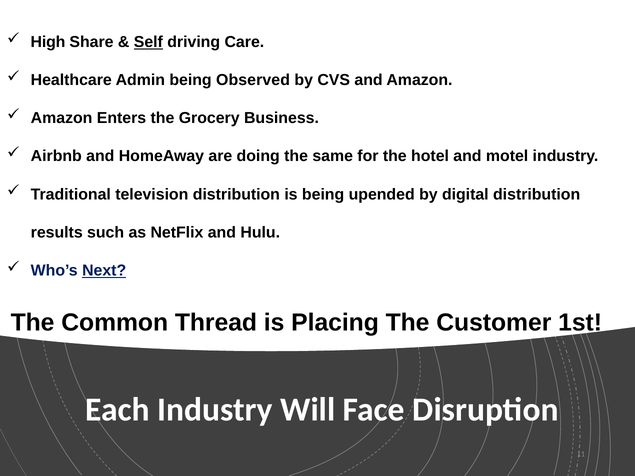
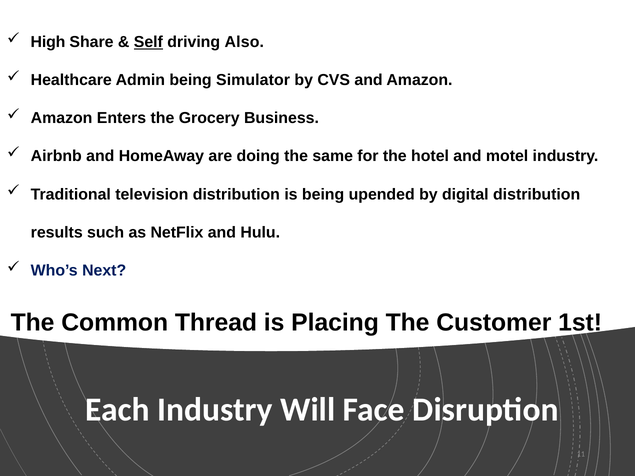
Care: Care -> Also
Observed: Observed -> Simulator
Next underline: present -> none
